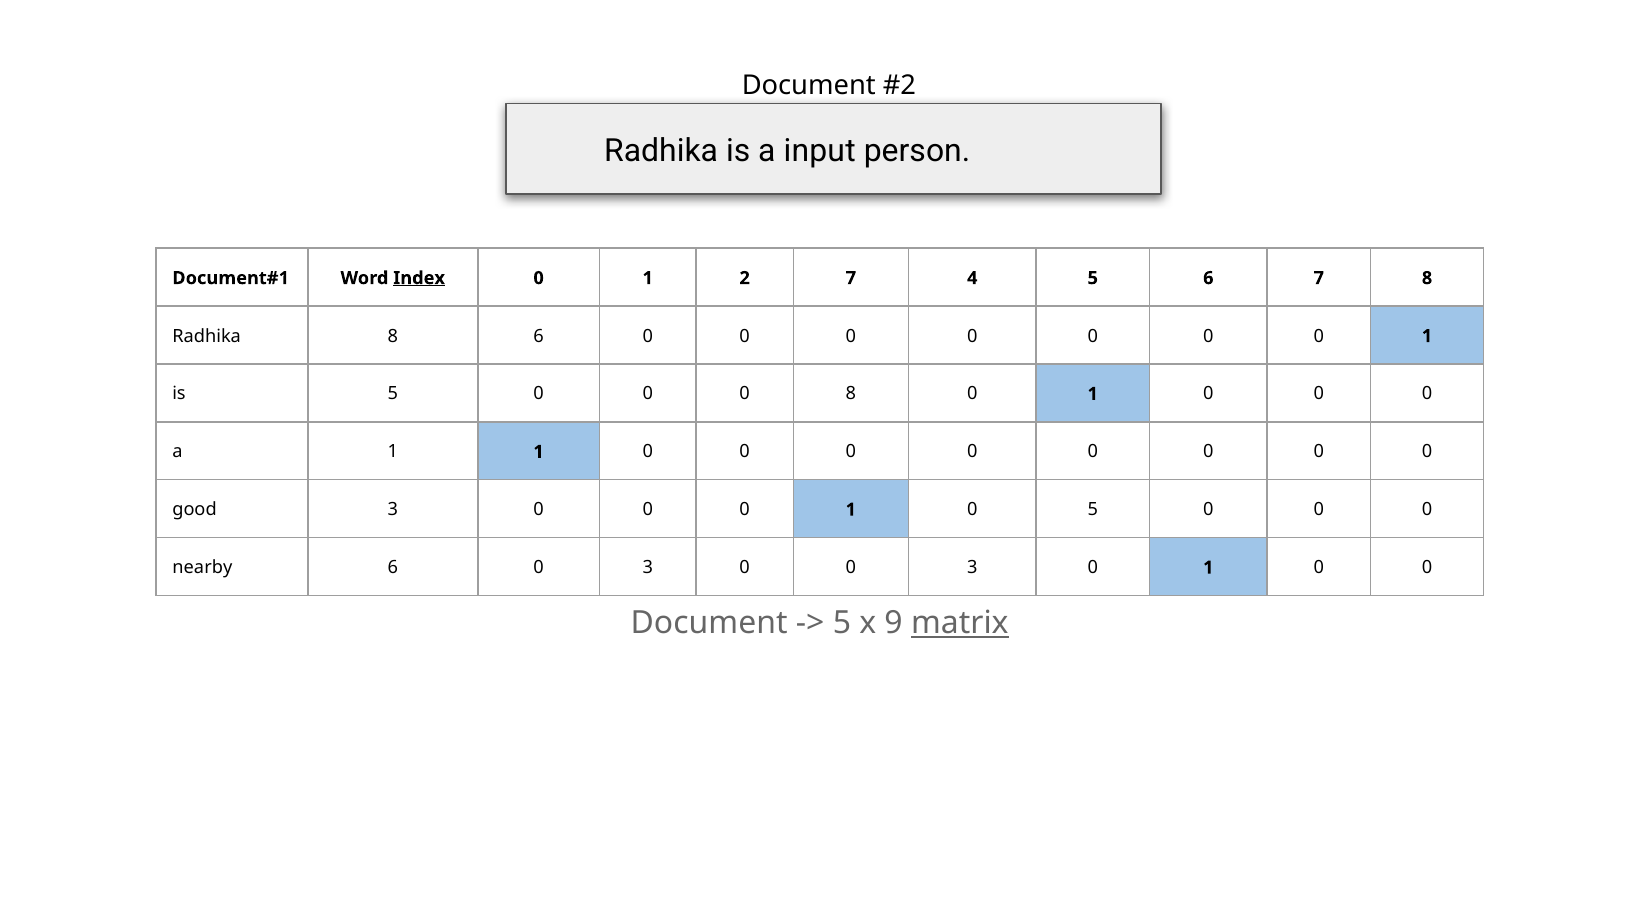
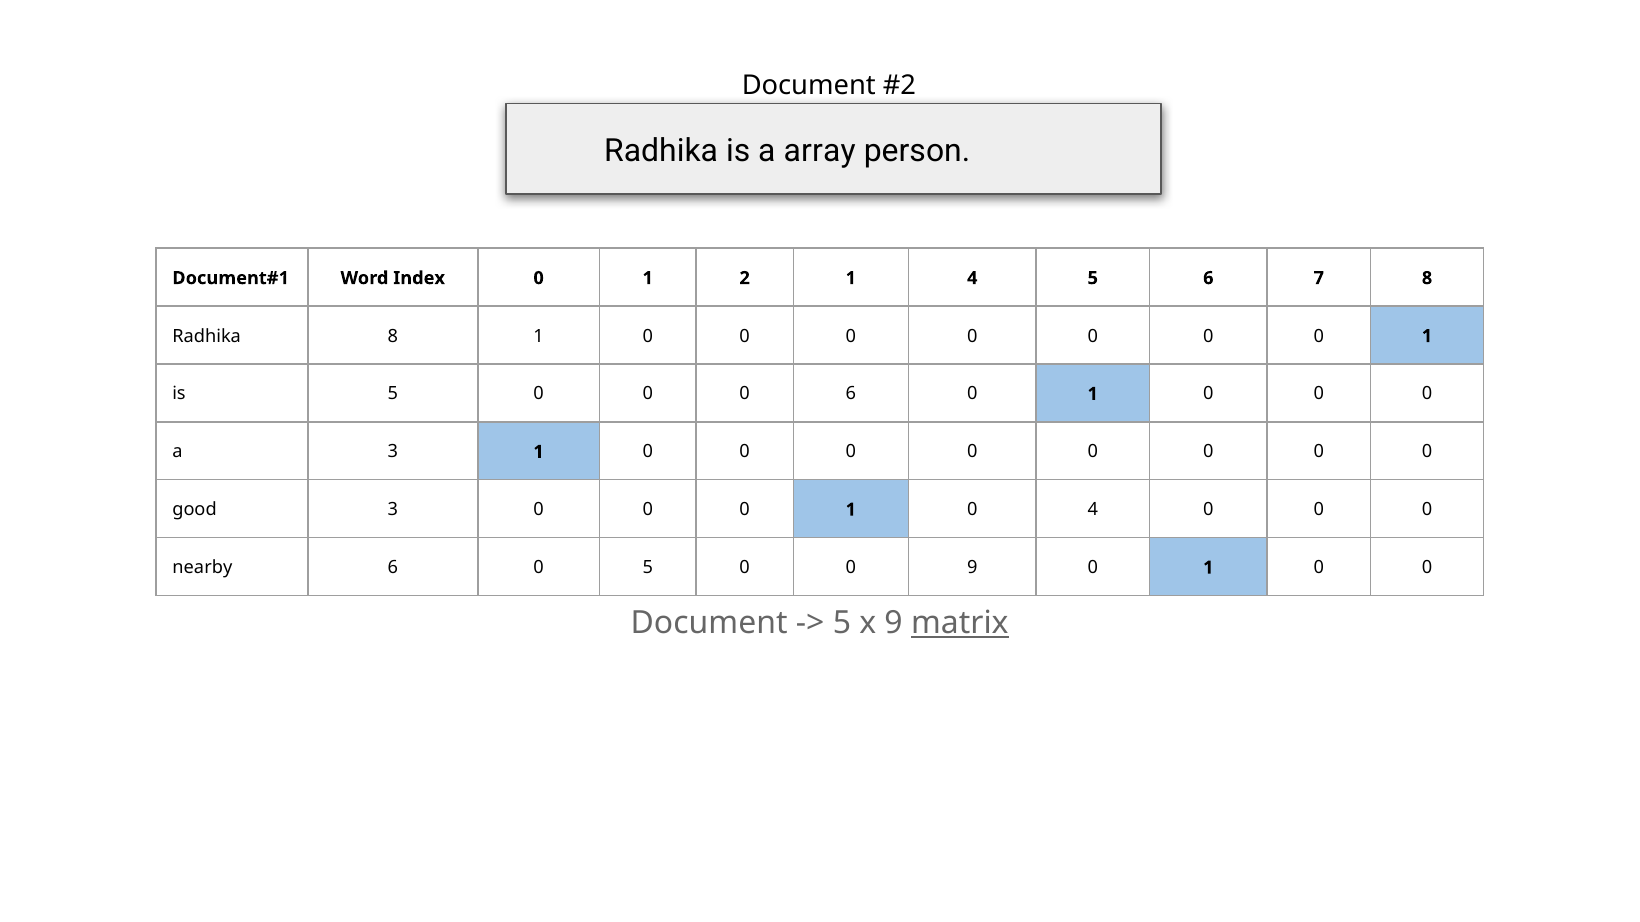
input: input -> array
Index underline: present -> none
2 7: 7 -> 1
8 6: 6 -> 1
0 8: 8 -> 6
a 1: 1 -> 3
0 5: 5 -> 4
6 0 3: 3 -> 5
0 0 3: 3 -> 9
